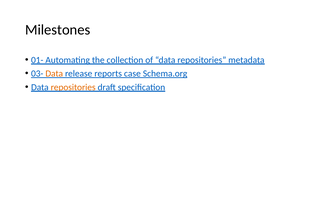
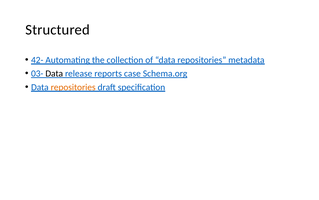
Milestones: Milestones -> Structured
01-: 01- -> 42-
Data at (54, 73) colour: orange -> black
